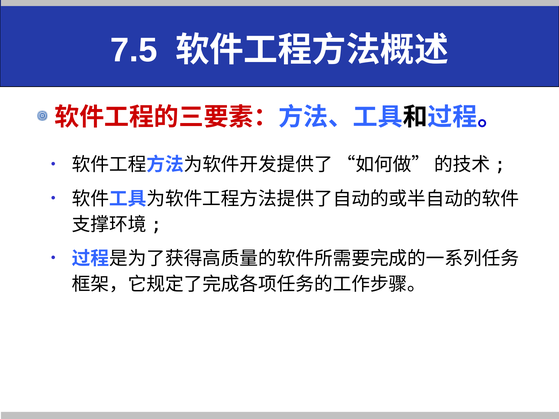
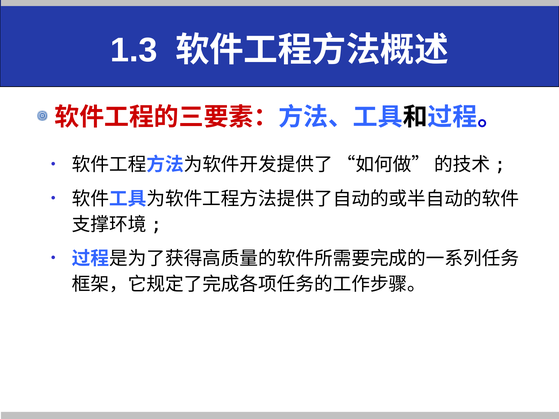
7.5: 7.5 -> 1.3
